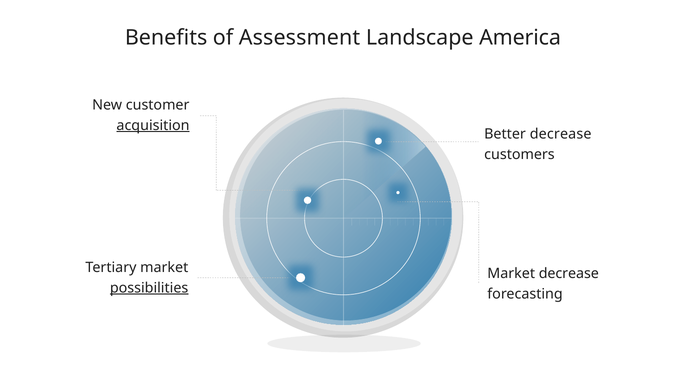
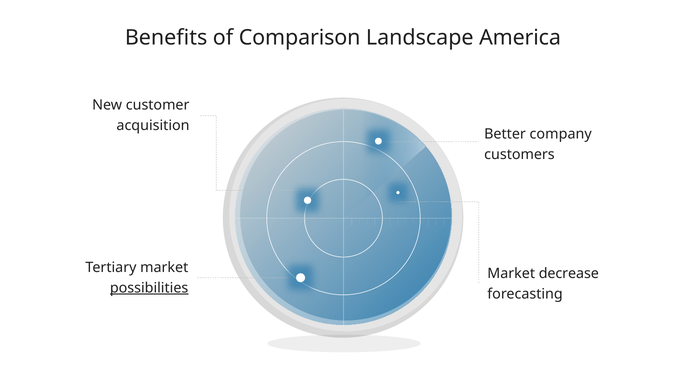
Assessment: Assessment -> Comparison
acquisition underline: present -> none
Better decrease: decrease -> company
